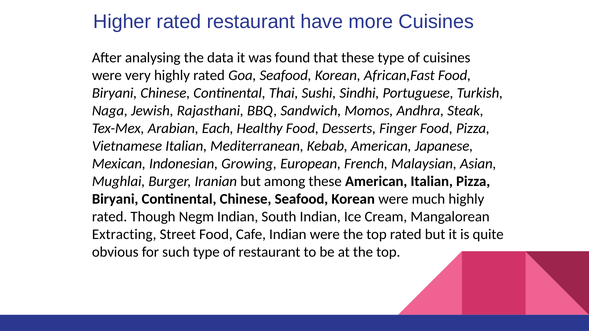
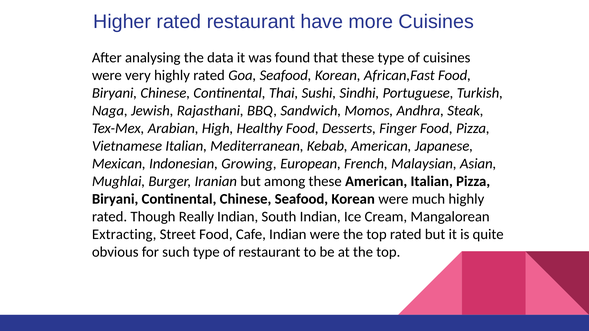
Each: Each -> High
Negm: Negm -> Really
